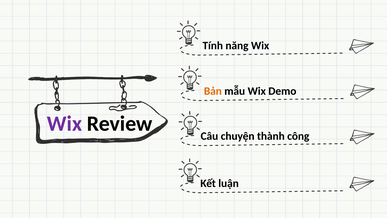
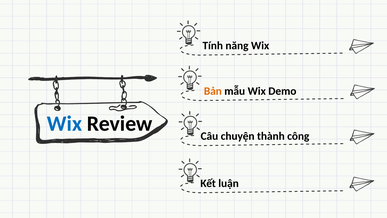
Wix at (64, 124) colour: purple -> blue
